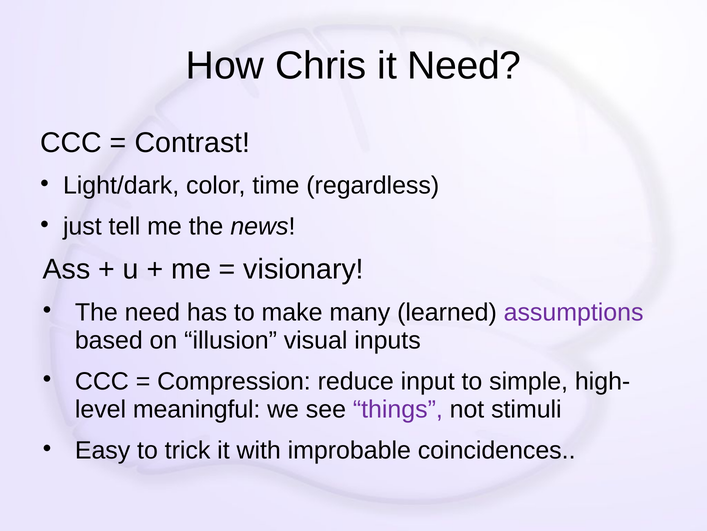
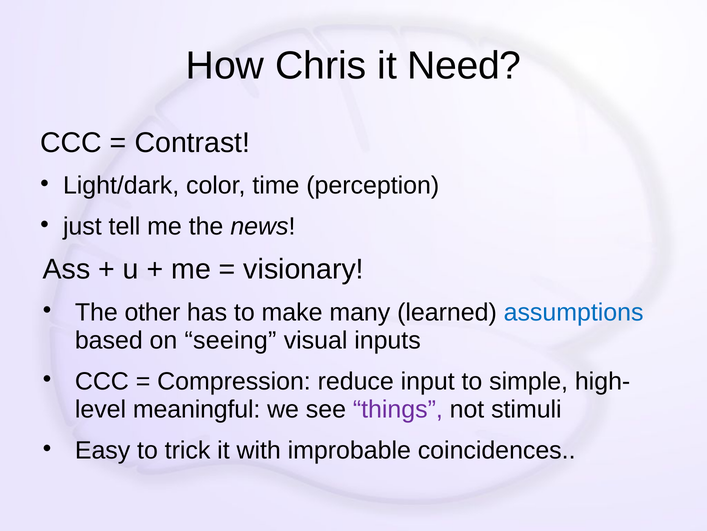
regardless: regardless -> perception
The need: need -> other
assumptions colour: purple -> blue
illusion: illusion -> seeing
